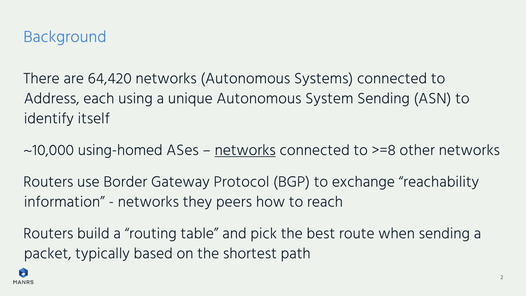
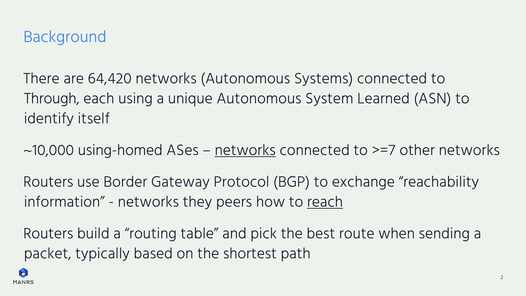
Address: Address -> Through
System Sending: Sending -> Learned
>=8: >=8 -> >=7
reach underline: none -> present
